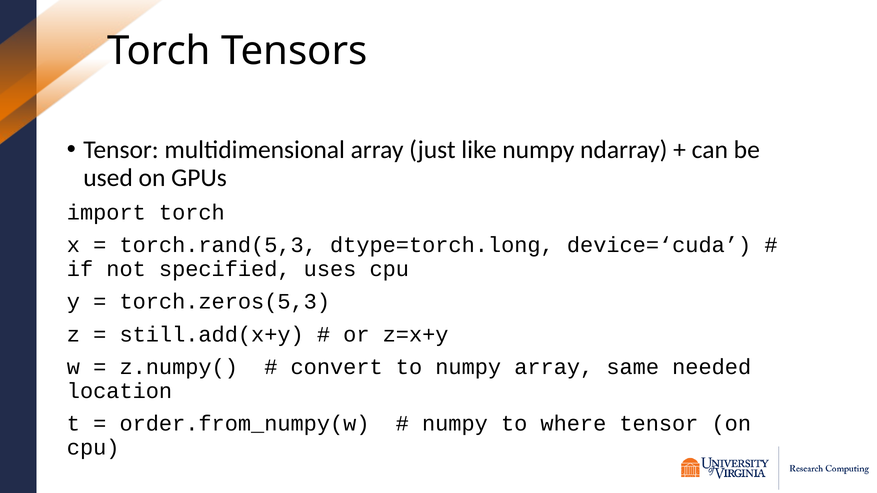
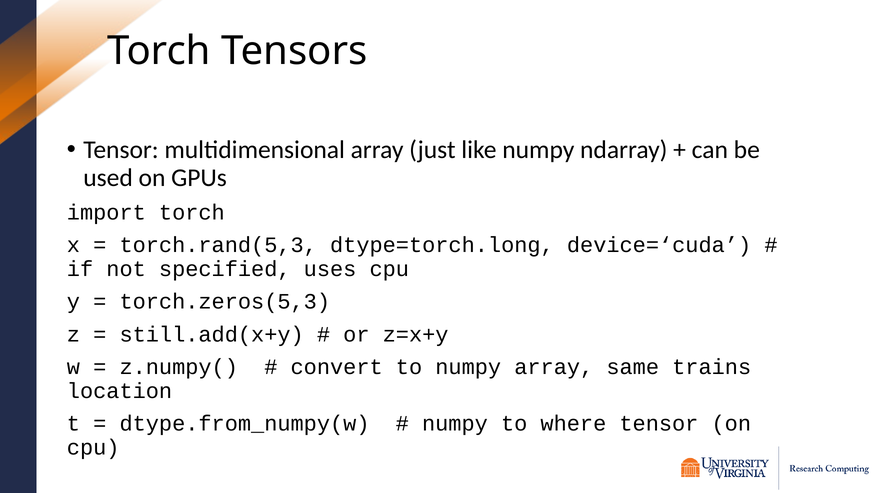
needed: needed -> trains
order.from_numpy(w: order.from_numpy(w -> dtype.from_numpy(w
